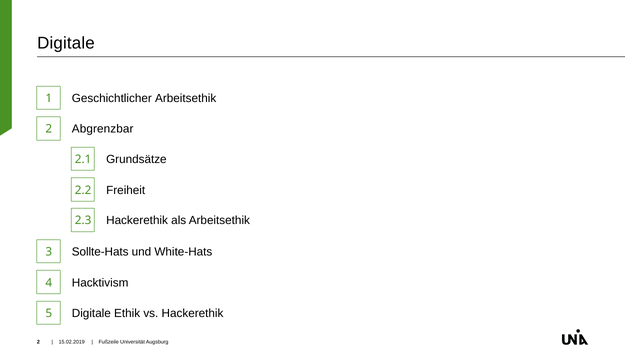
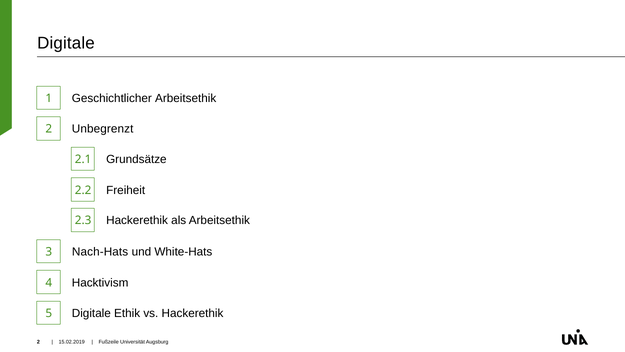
Abgrenzbar: Abgrenzbar -> Unbegrenzt
Sollte-Hats: Sollte-Hats -> Nach-Hats
